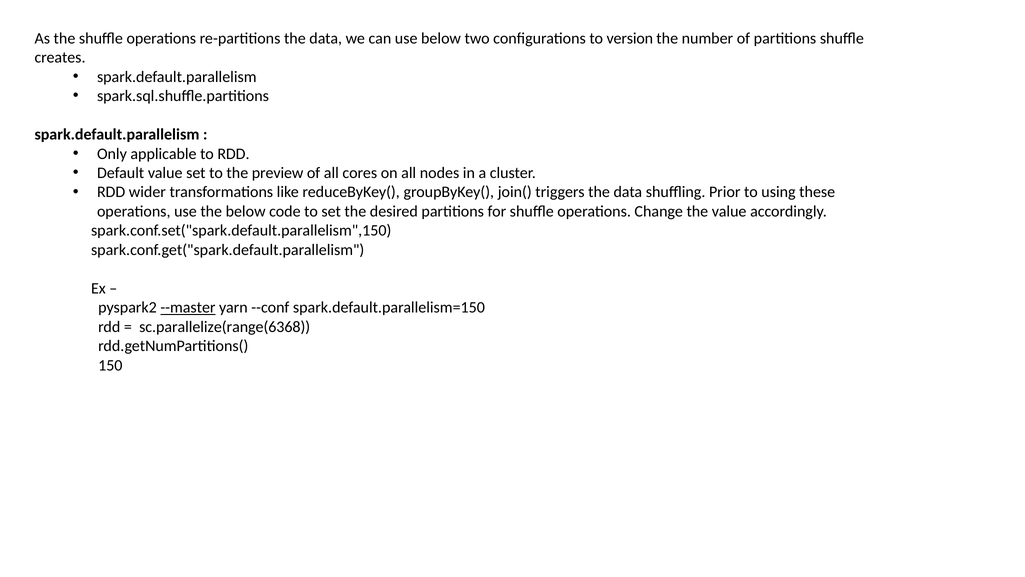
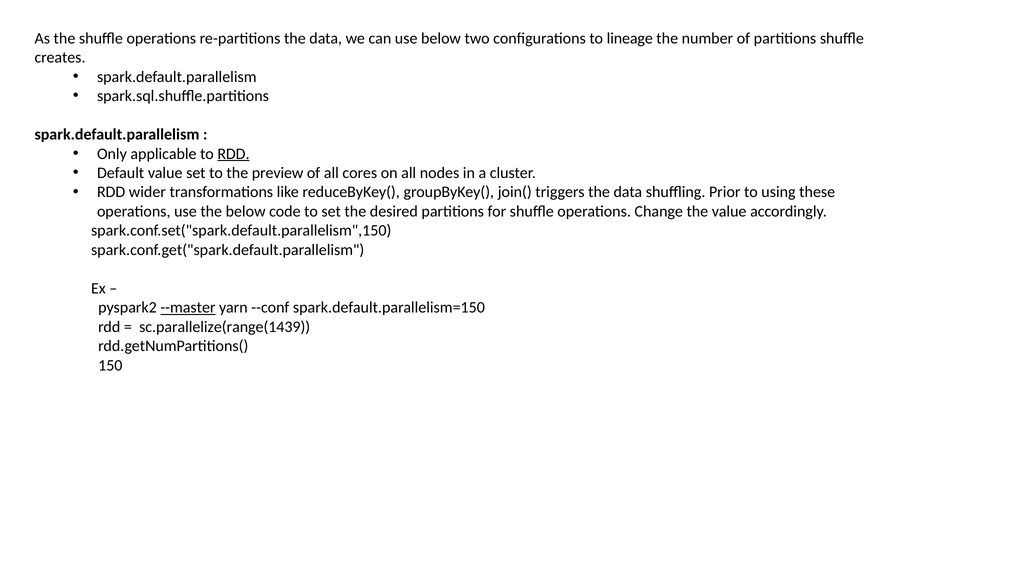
version: version -> lineage
RDD at (233, 154) underline: none -> present
sc.parallelize(range(6368: sc.parallelize(range(6368 -> sc.parallelize(range(1439
